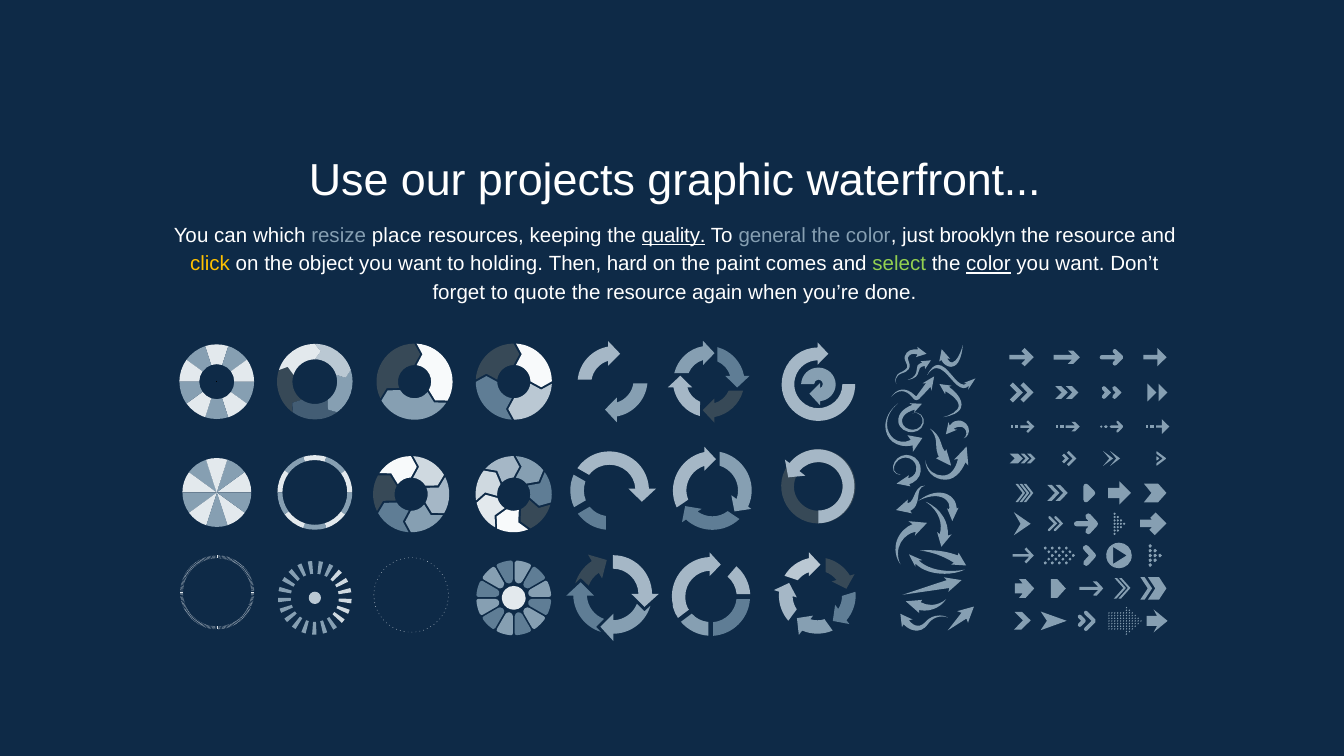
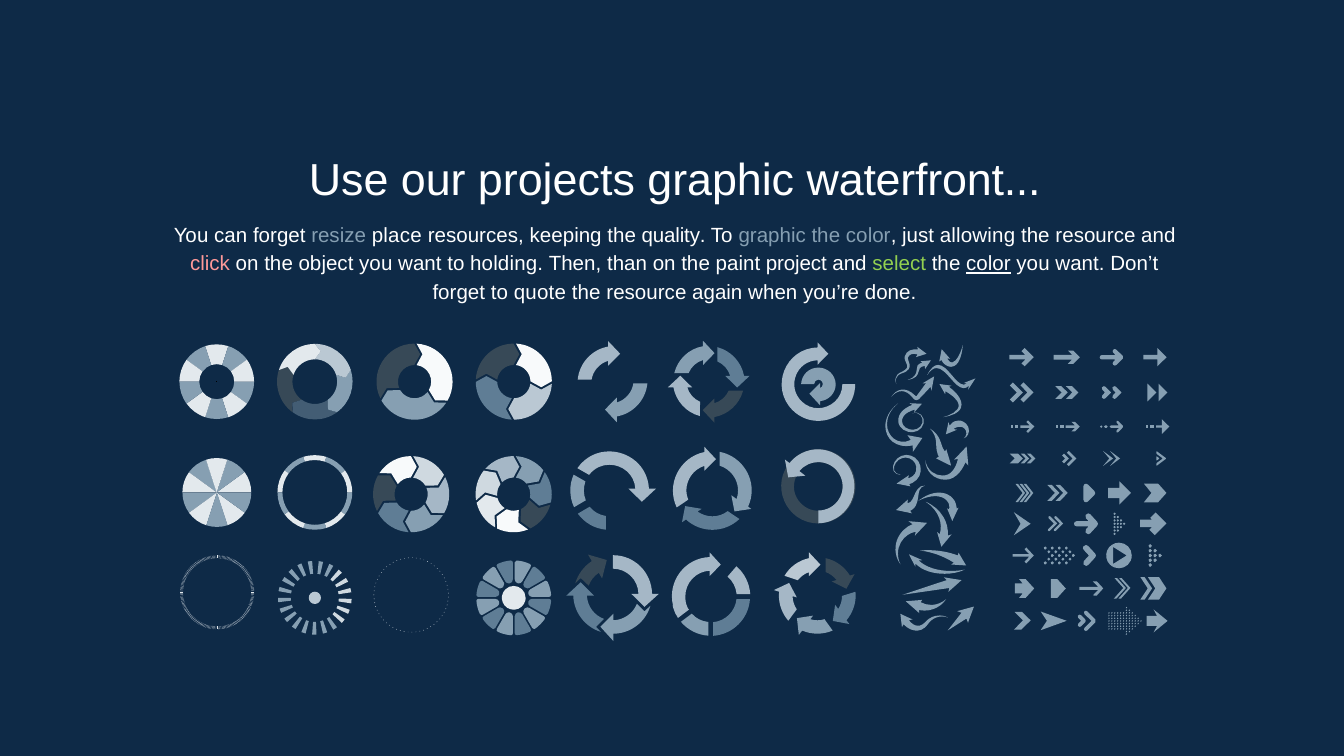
can which: which -> forget
quality underline: present -> none
To general: general -> graphic
brooklyn: brooklyn -> allowing
click colour: yellow -> pink
hard: hard -> than
comes: comes -> project
